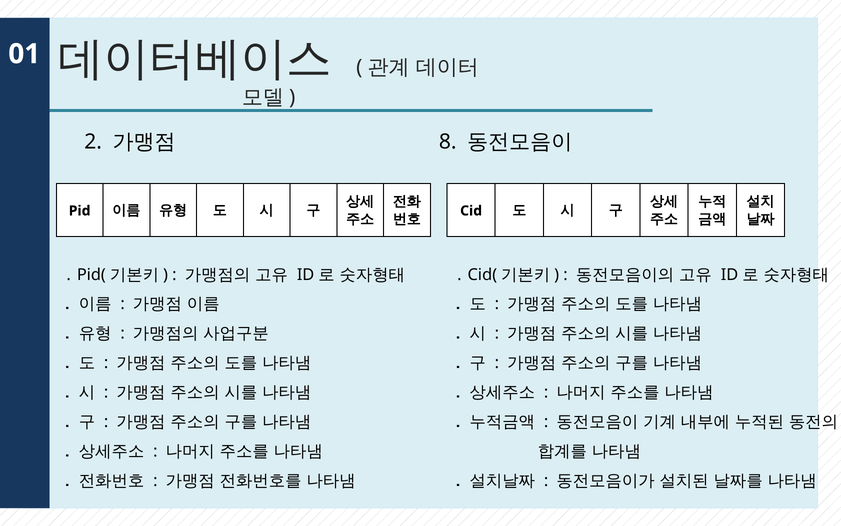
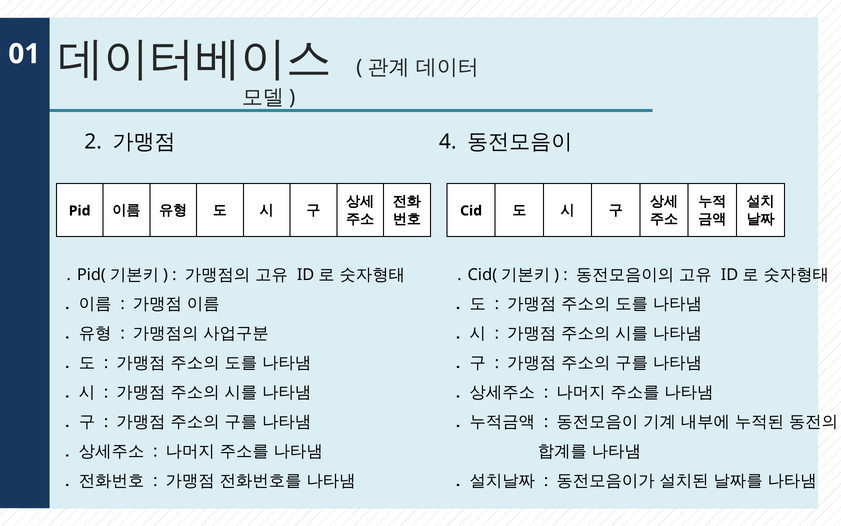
8: 8 -> 4
